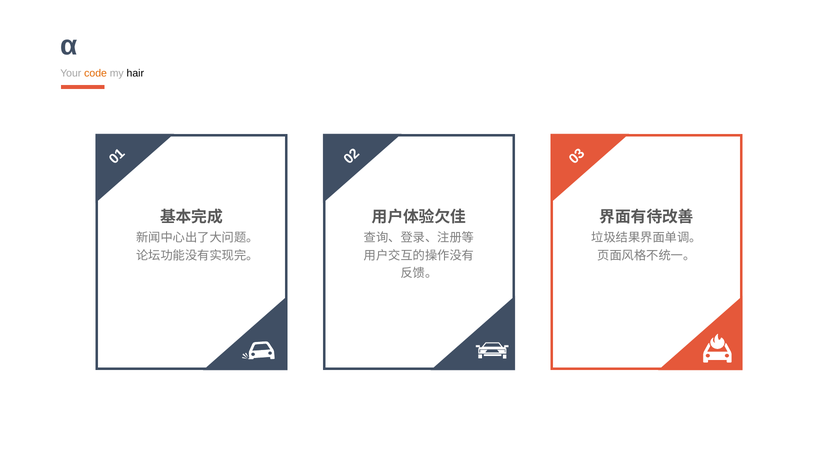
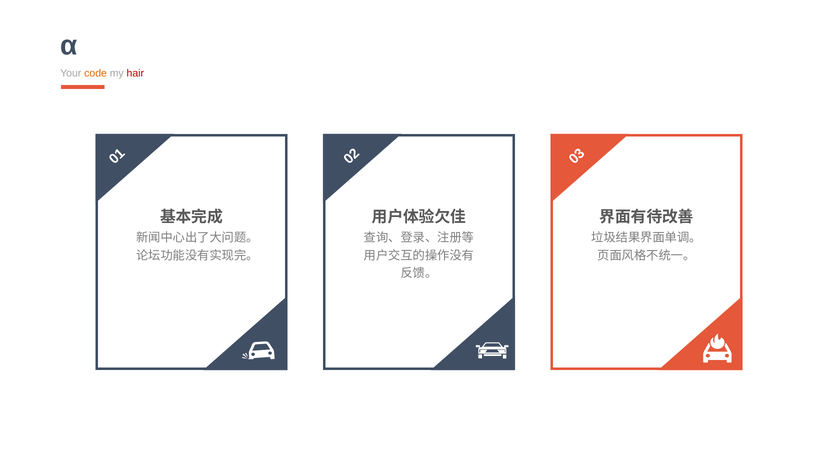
hair colour: black -> red
